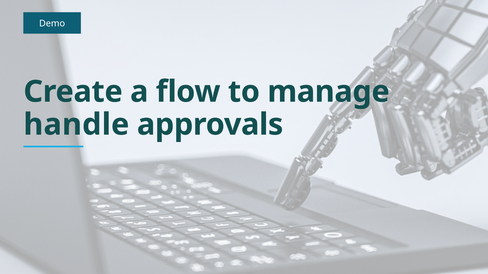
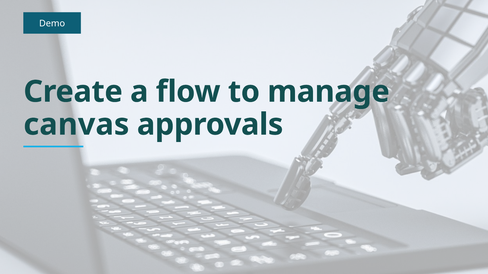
handle: handle -> canvas
